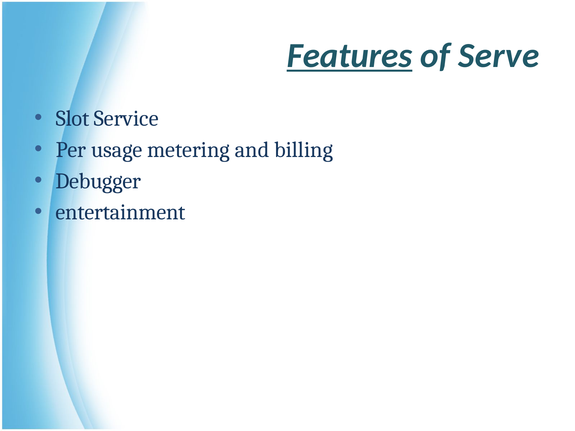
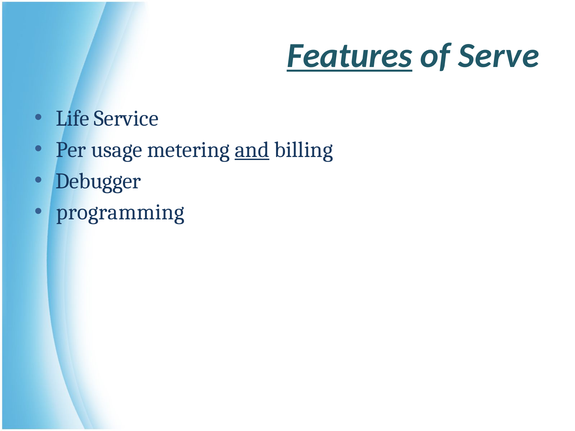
Slot: Slot -> Life
and underline: none -> present
entertainment: entertainment -> programming
